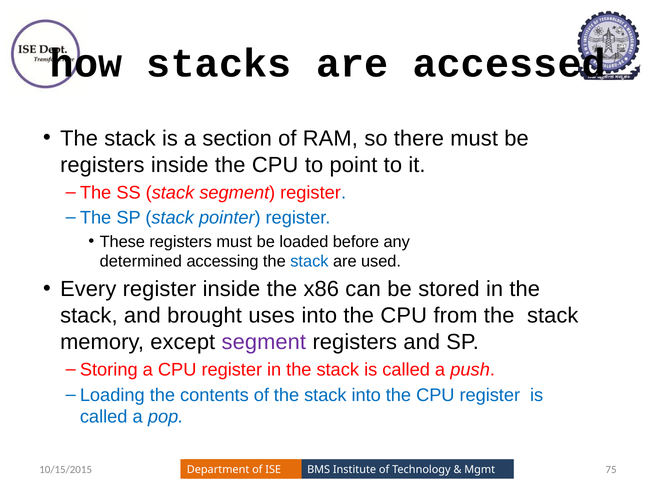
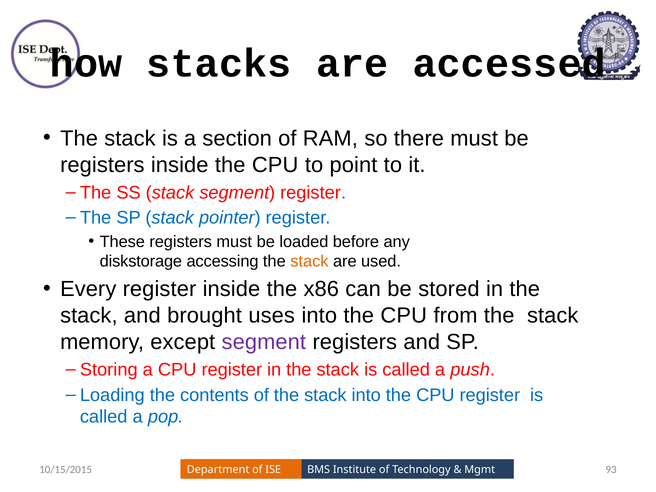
determined: determined -> diskstorage
stack at (309, 261) colour: blue -> orange
75: 75 -> 93
